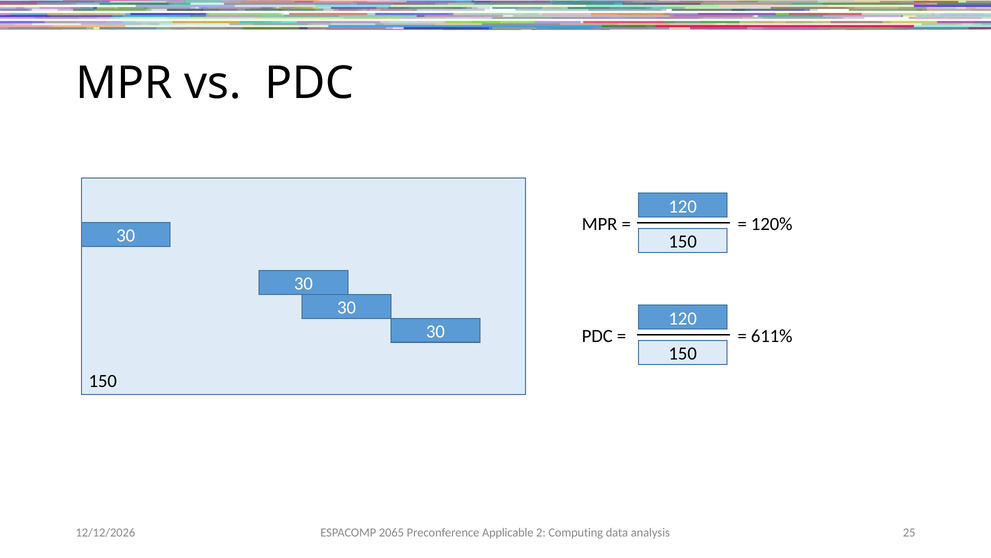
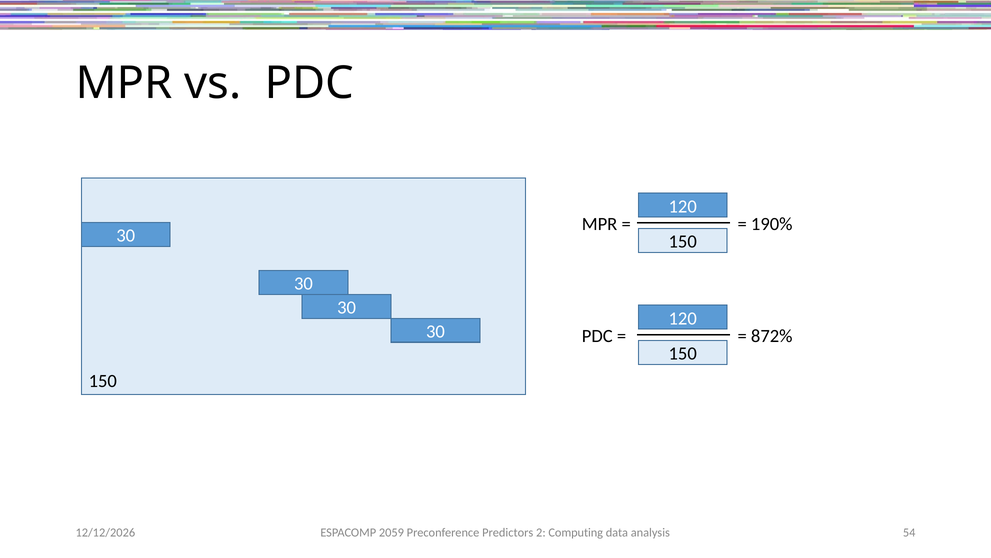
120%: 120% -> 190%
611%: 611% -> 872%
2065: 2065 -> 2059
Applicable: Applicable -> Predictors
25: 25 -> 54
